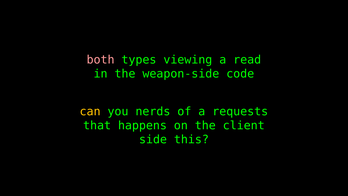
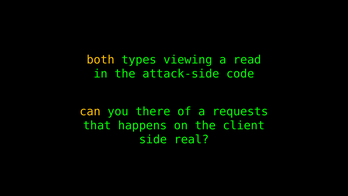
both colour: pink -> yellow
weapon-side: weapon-side -> attack-side
nerds: nerds -> there
this: this -> real
